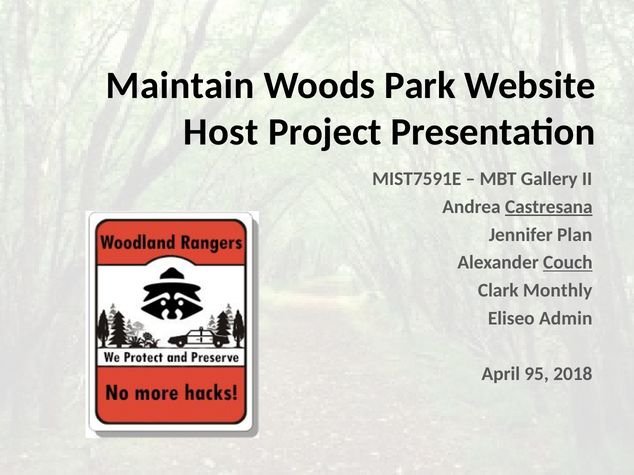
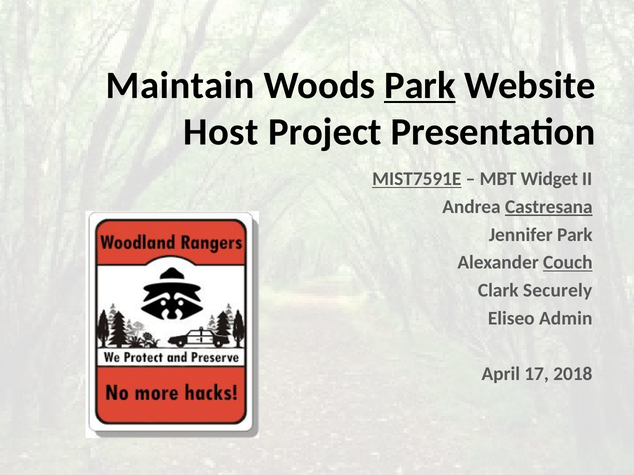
Park at (420, 86) underline: none -> present
MIST7591E underline: none -> present
Gallery: Gallery -> Widget
Jennifer Plan: Plan -> Park
Monthly: Monthly -> Securely
95: 95 -> 17
